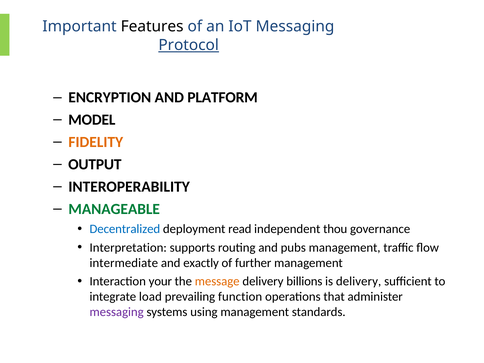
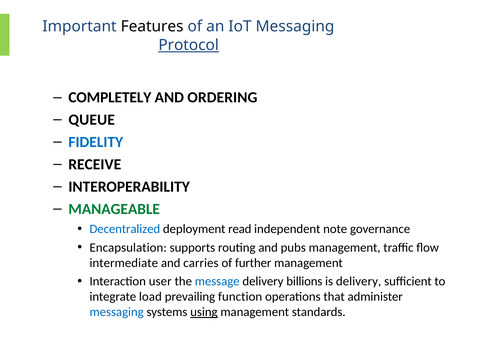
ENCRYPTION: ENCRYPTION -> COMPLETELY
PLATFORM: PLATFORM -> ORDERING
MODEL: MODEL -> QUEUE
FIDELITY colour: orange -> blue
OUTPUT: OUTPUT -> RECEIVE
thou: thou -> note
Interpretation: Interpretation -> Encapsulation
exactly: exactly -> carries
your: your -> user
message colour: orange -> blue
messaging at (117, 312) colour: purple -> blue
using underline: none -> present
